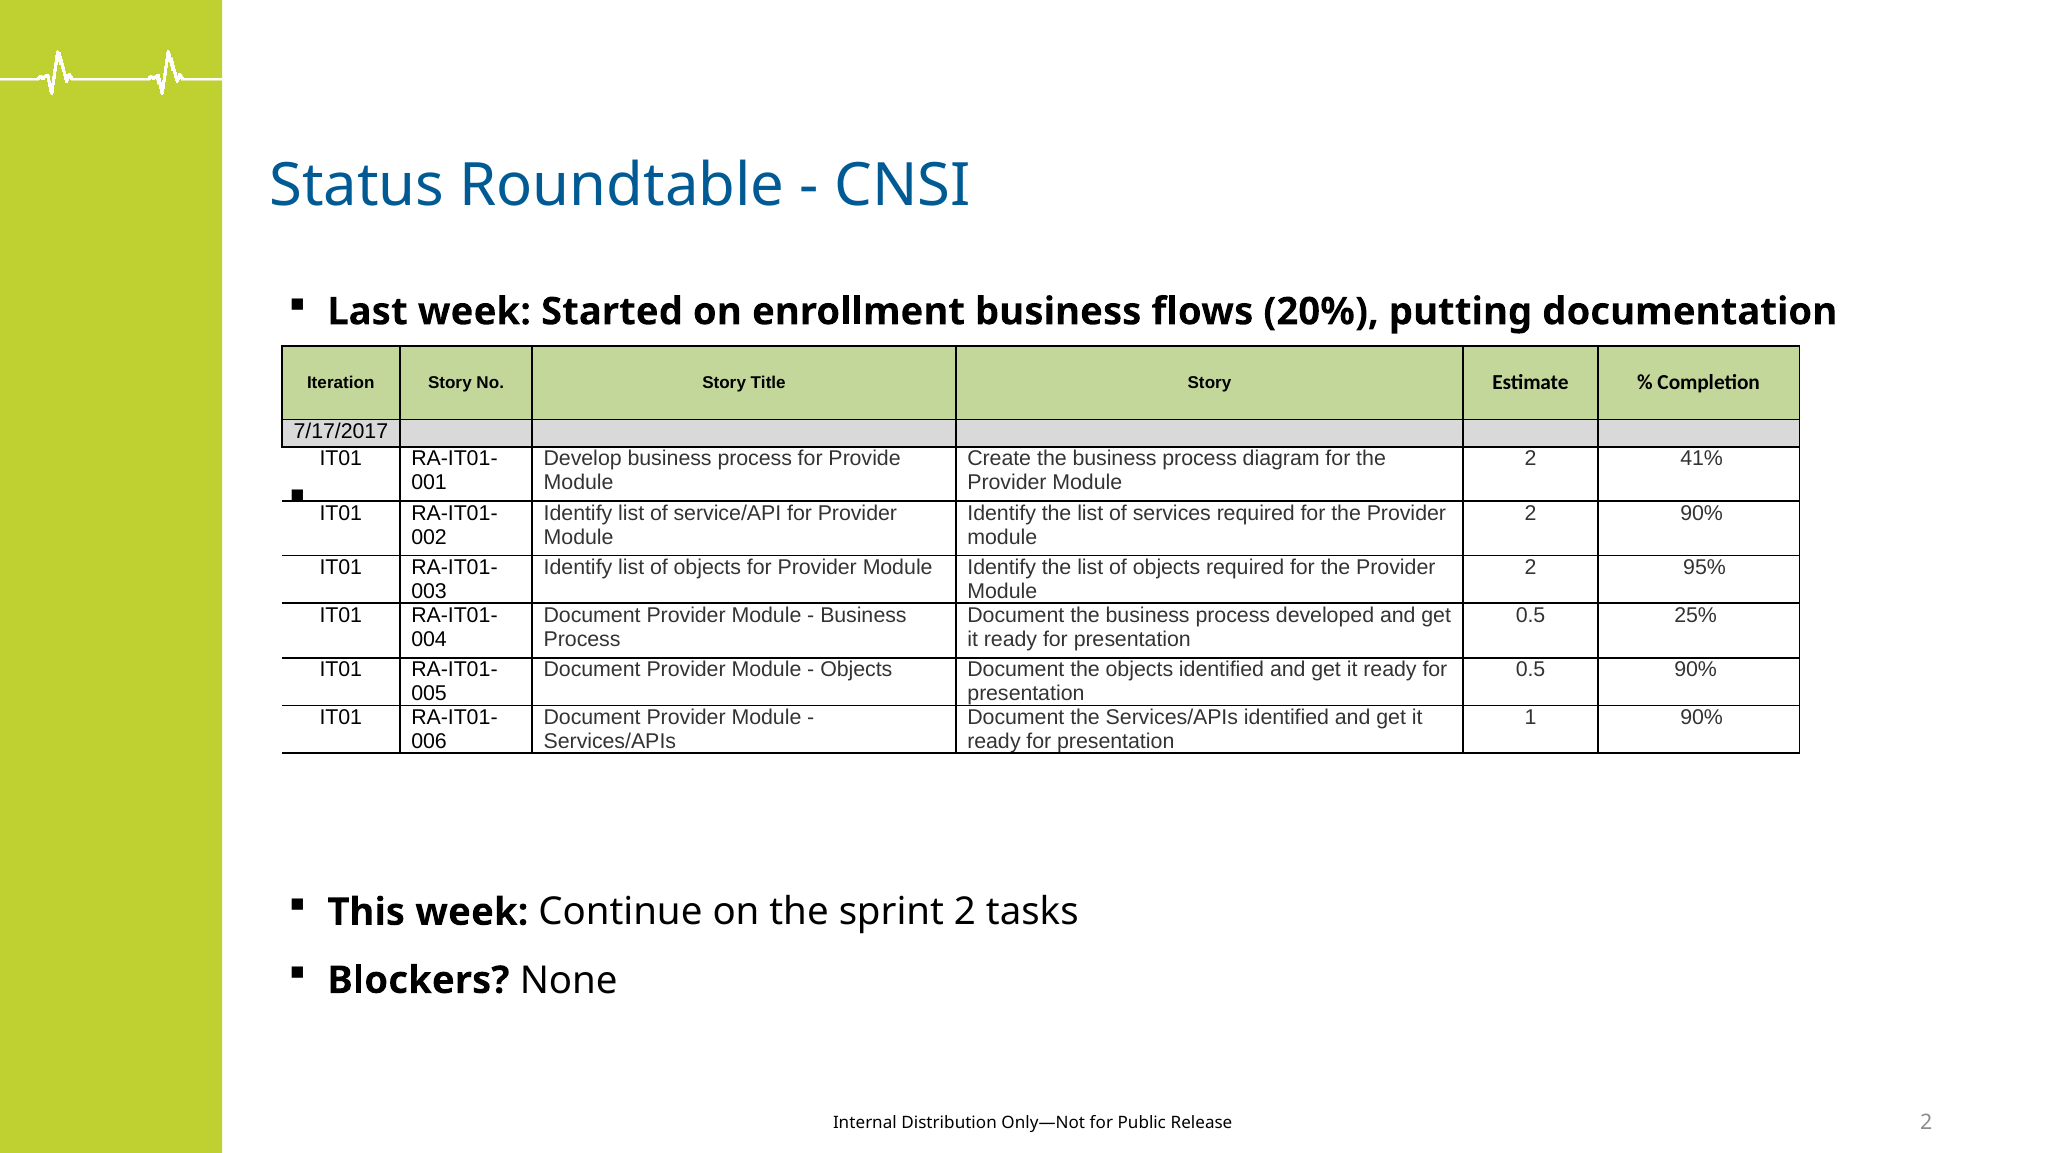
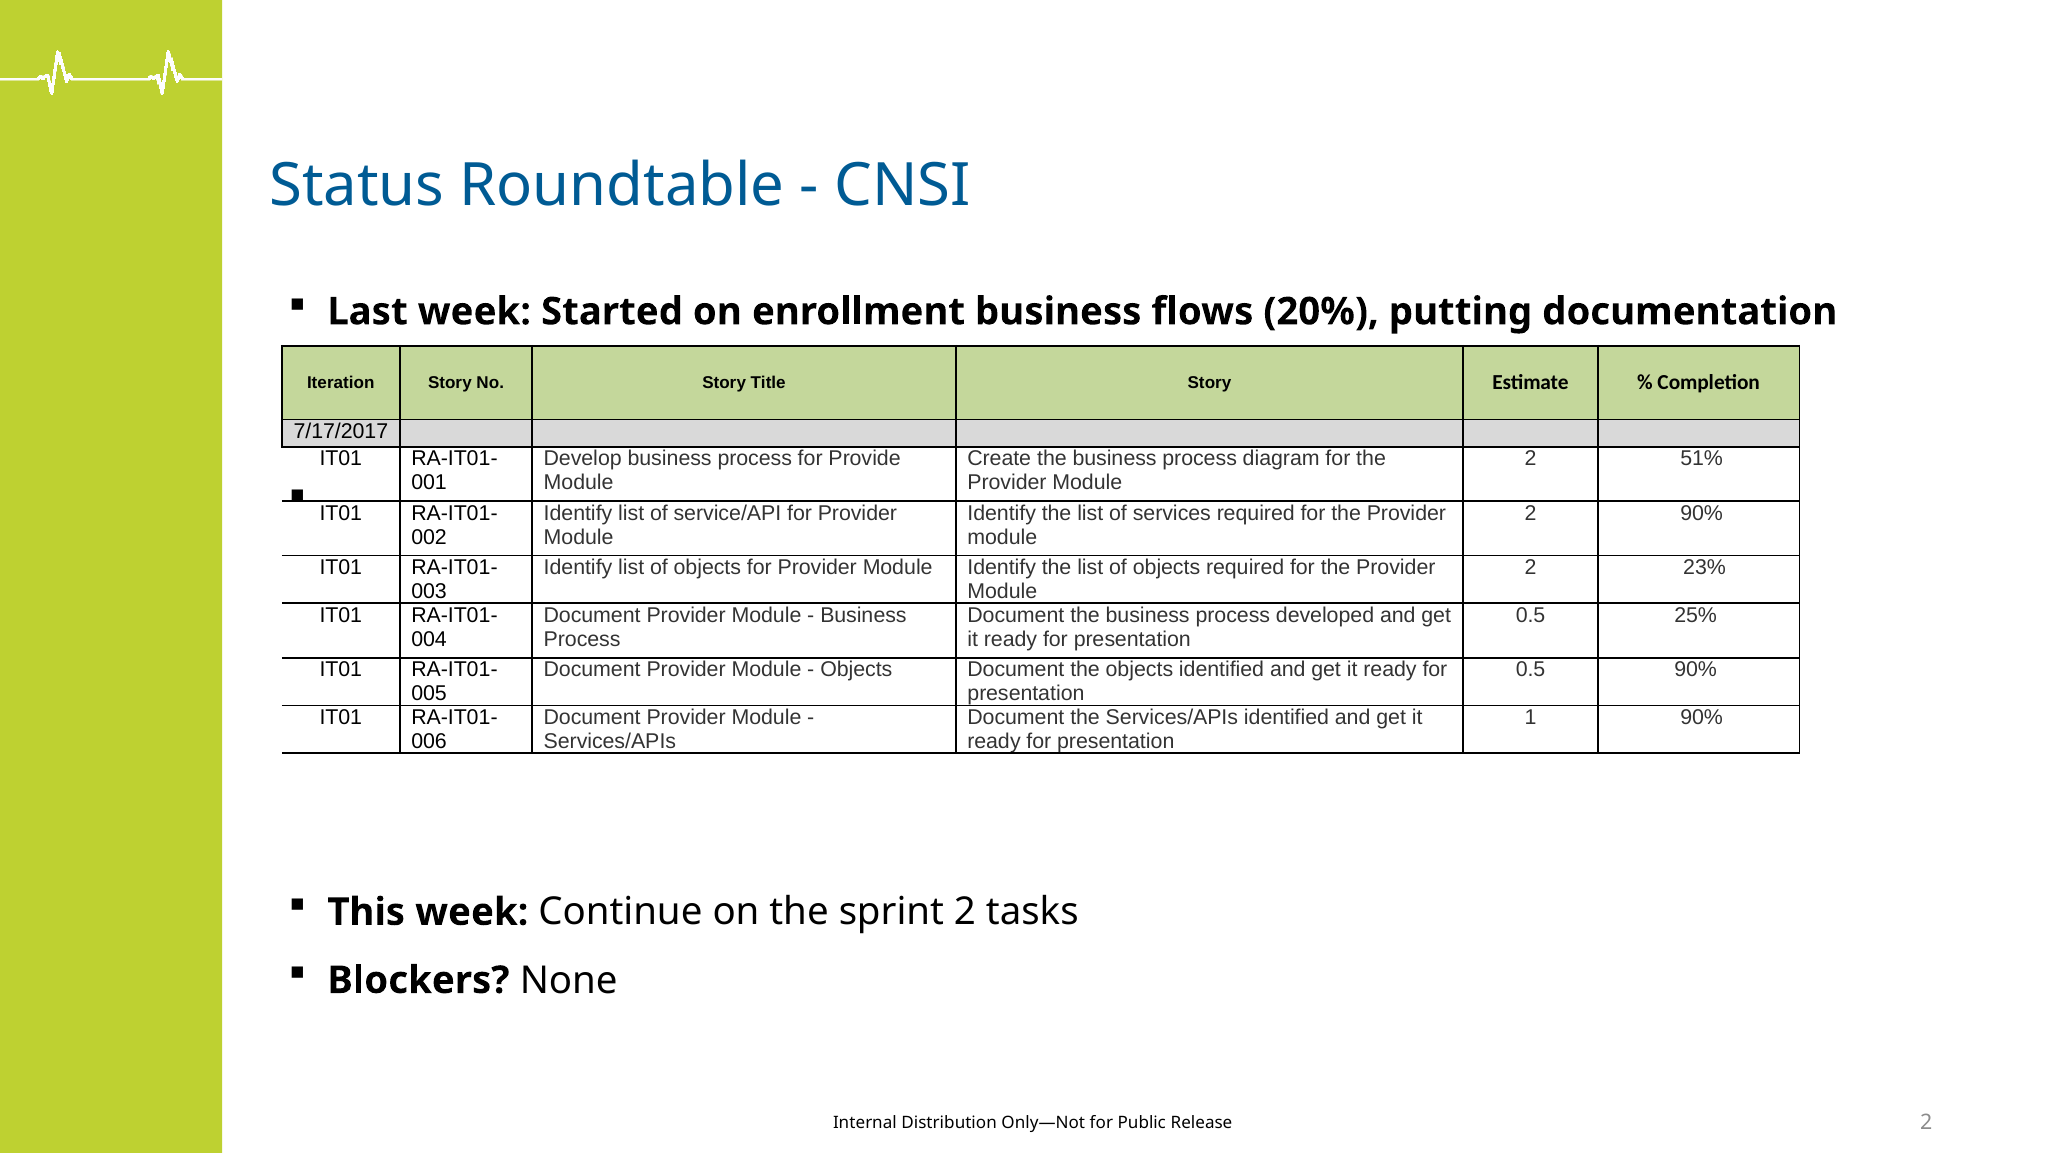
41%: 41% -> 51%
95%: 95% -> 23%
